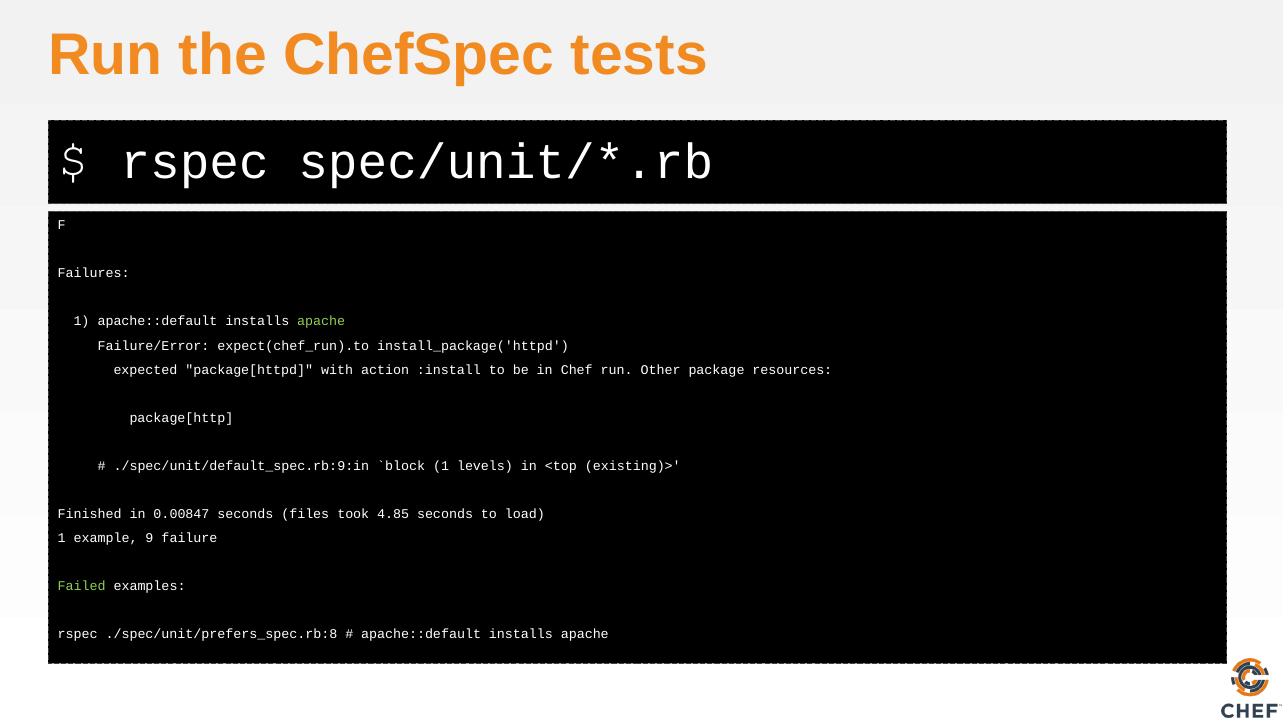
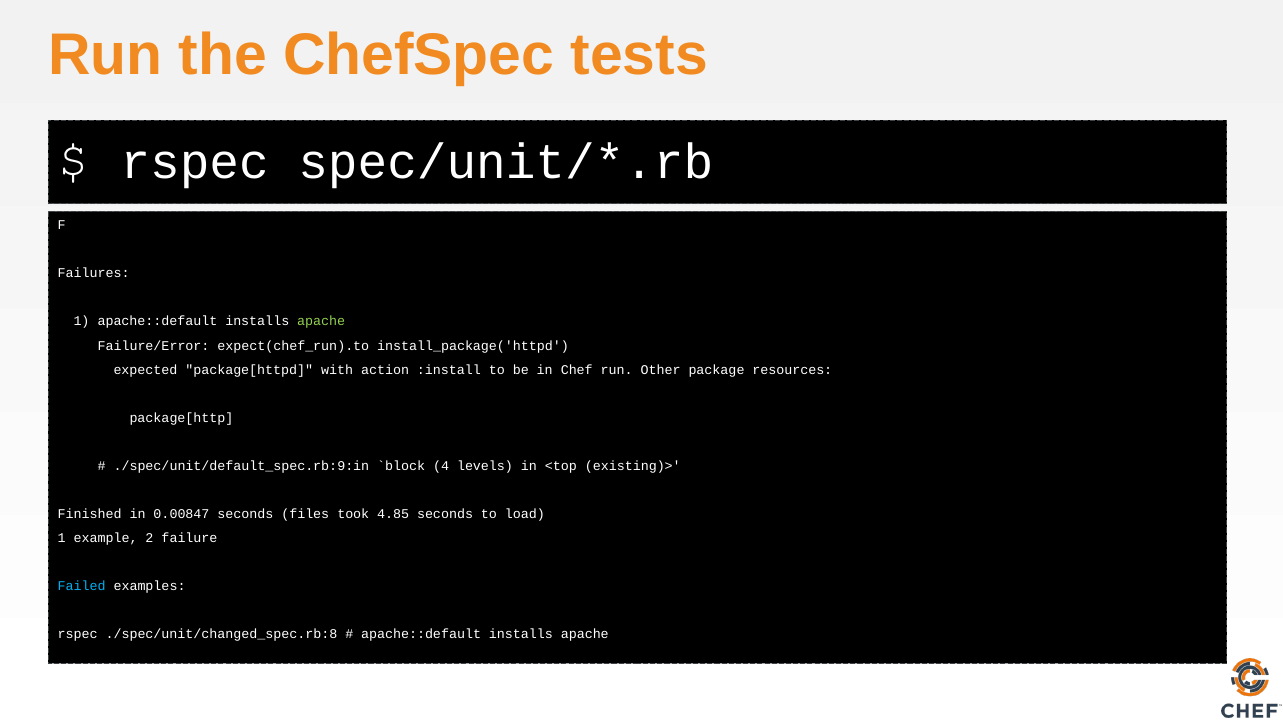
1 at (441, 466): 1 -> 4
9: 9 -> 2
Failed colour: light green -> light blue
./spec/unit/prefers_spec.rb:8: ./spec/unit/prefers_spec.rb:8 -> ./spec/unit/changed_spec.rb:8
